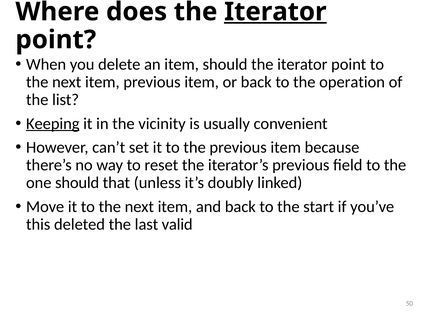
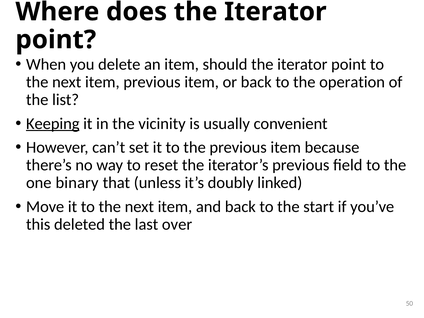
Iterator at (275, 12) underline: present -> none
one should: should -> binary
valid: valid -> over
